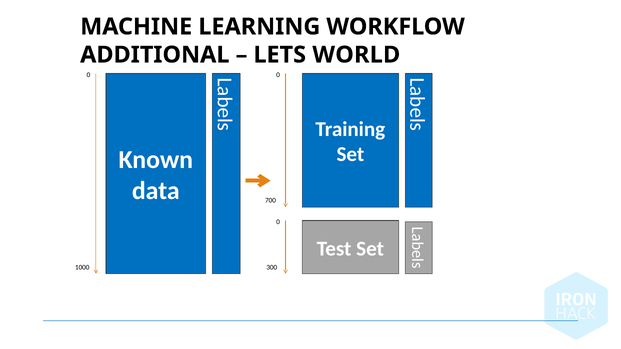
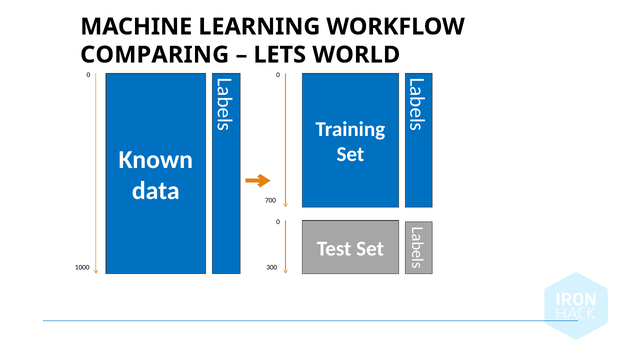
ADDITIONAL: ADDITIONAL -> COMPARING
